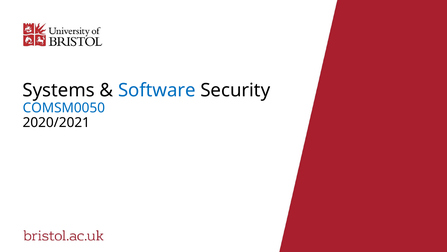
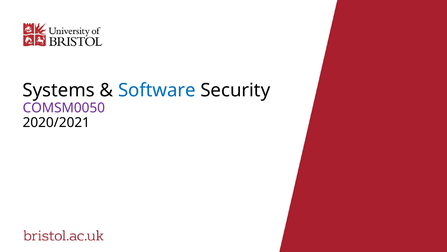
COMSM0050 colour: blue -> purple
